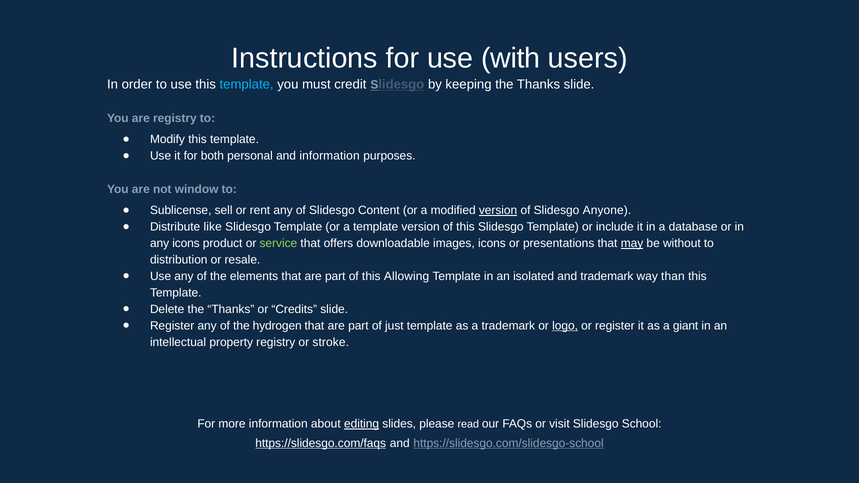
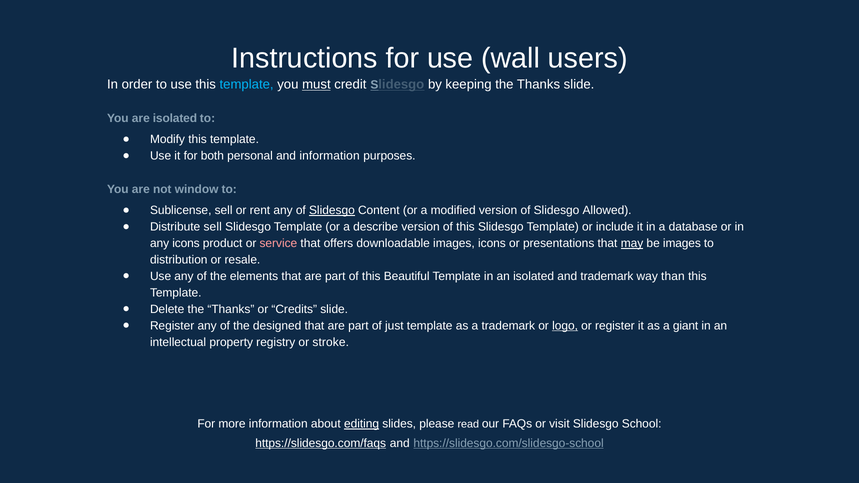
with: with -> wall
must underline: none -> present
are registry: registry -> isolated
Slidesgo at (332, 210) underline: none -> present
version at (498, 210) underline: present -> none
Anyone: Anyone -> Allowed
Distribute like: like -> sell
a template: template -> describe
service colour: light green -> pink
be without: without -> images
Allowing: Allowing -> Beautiful
hydrogen: hydrogen -> designed
